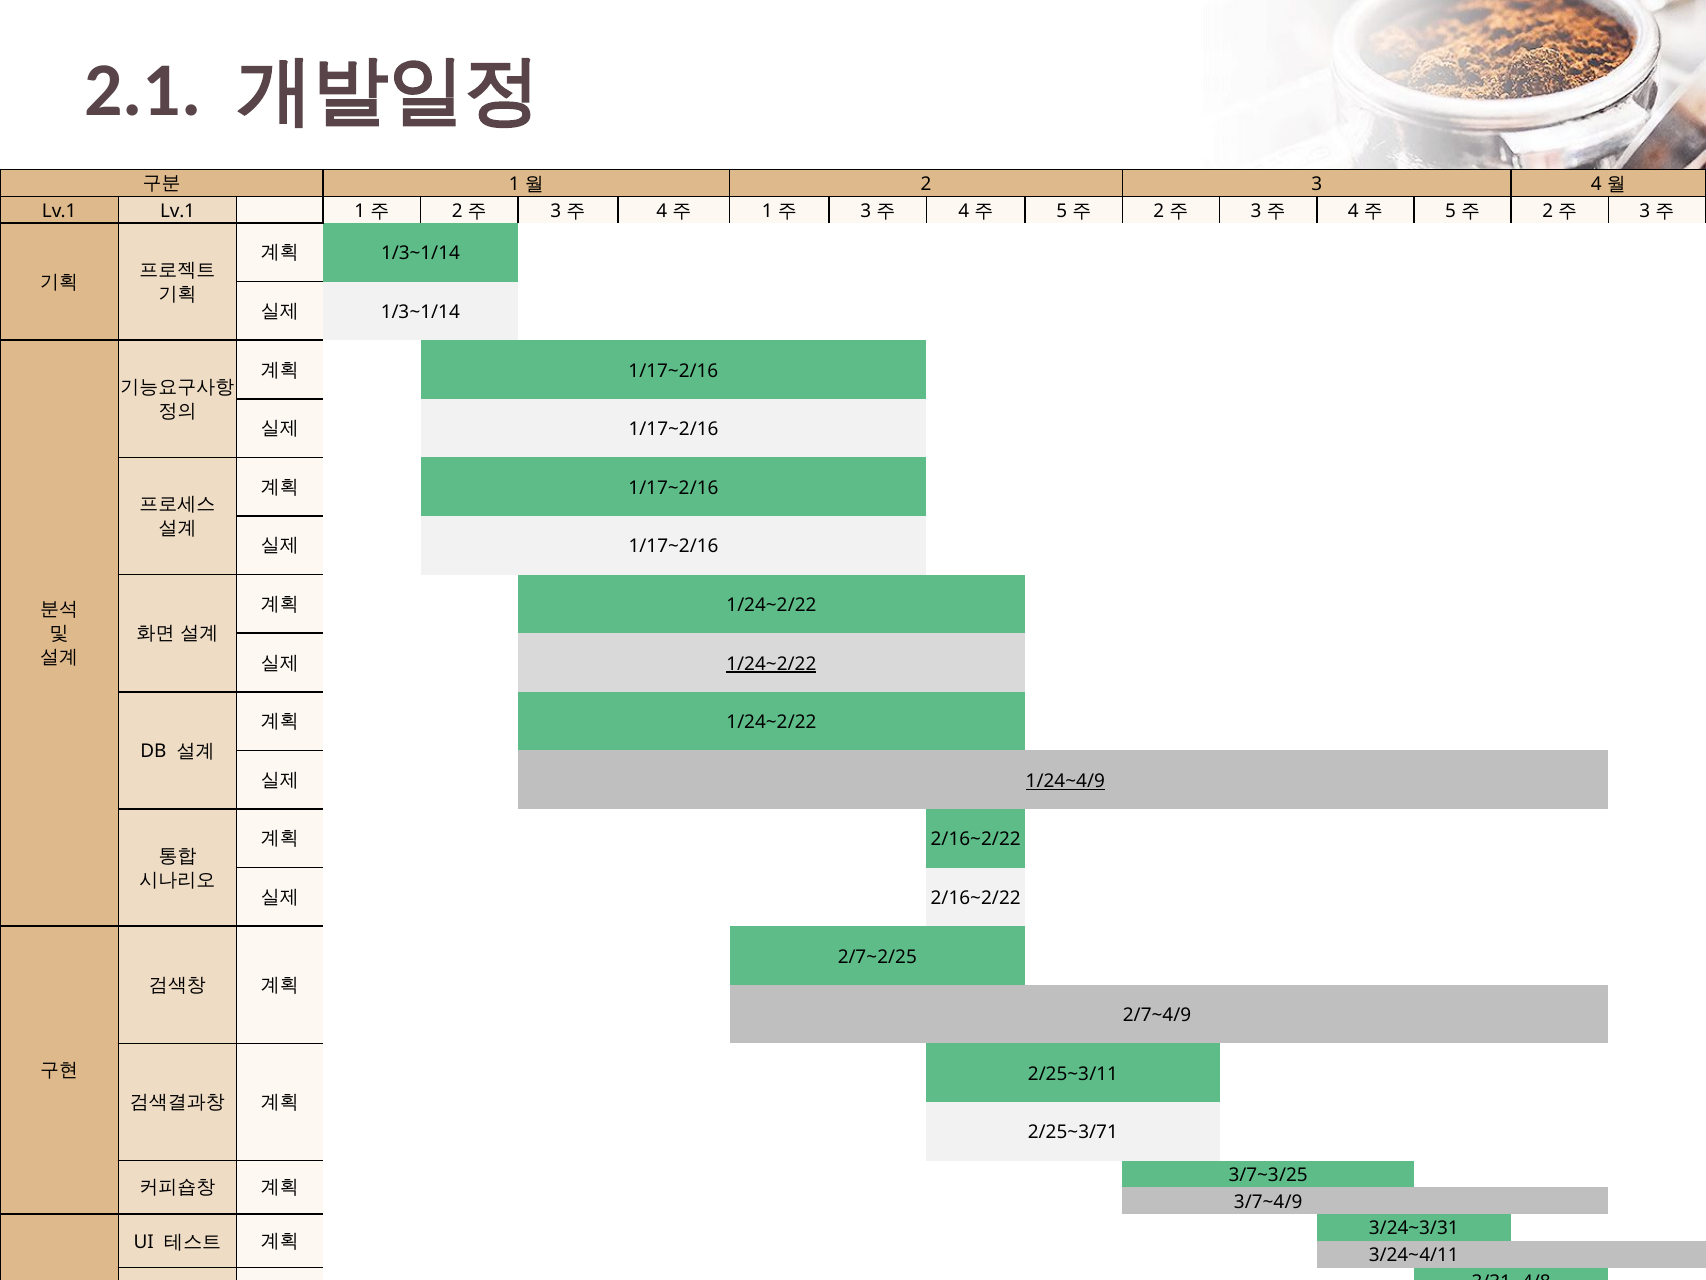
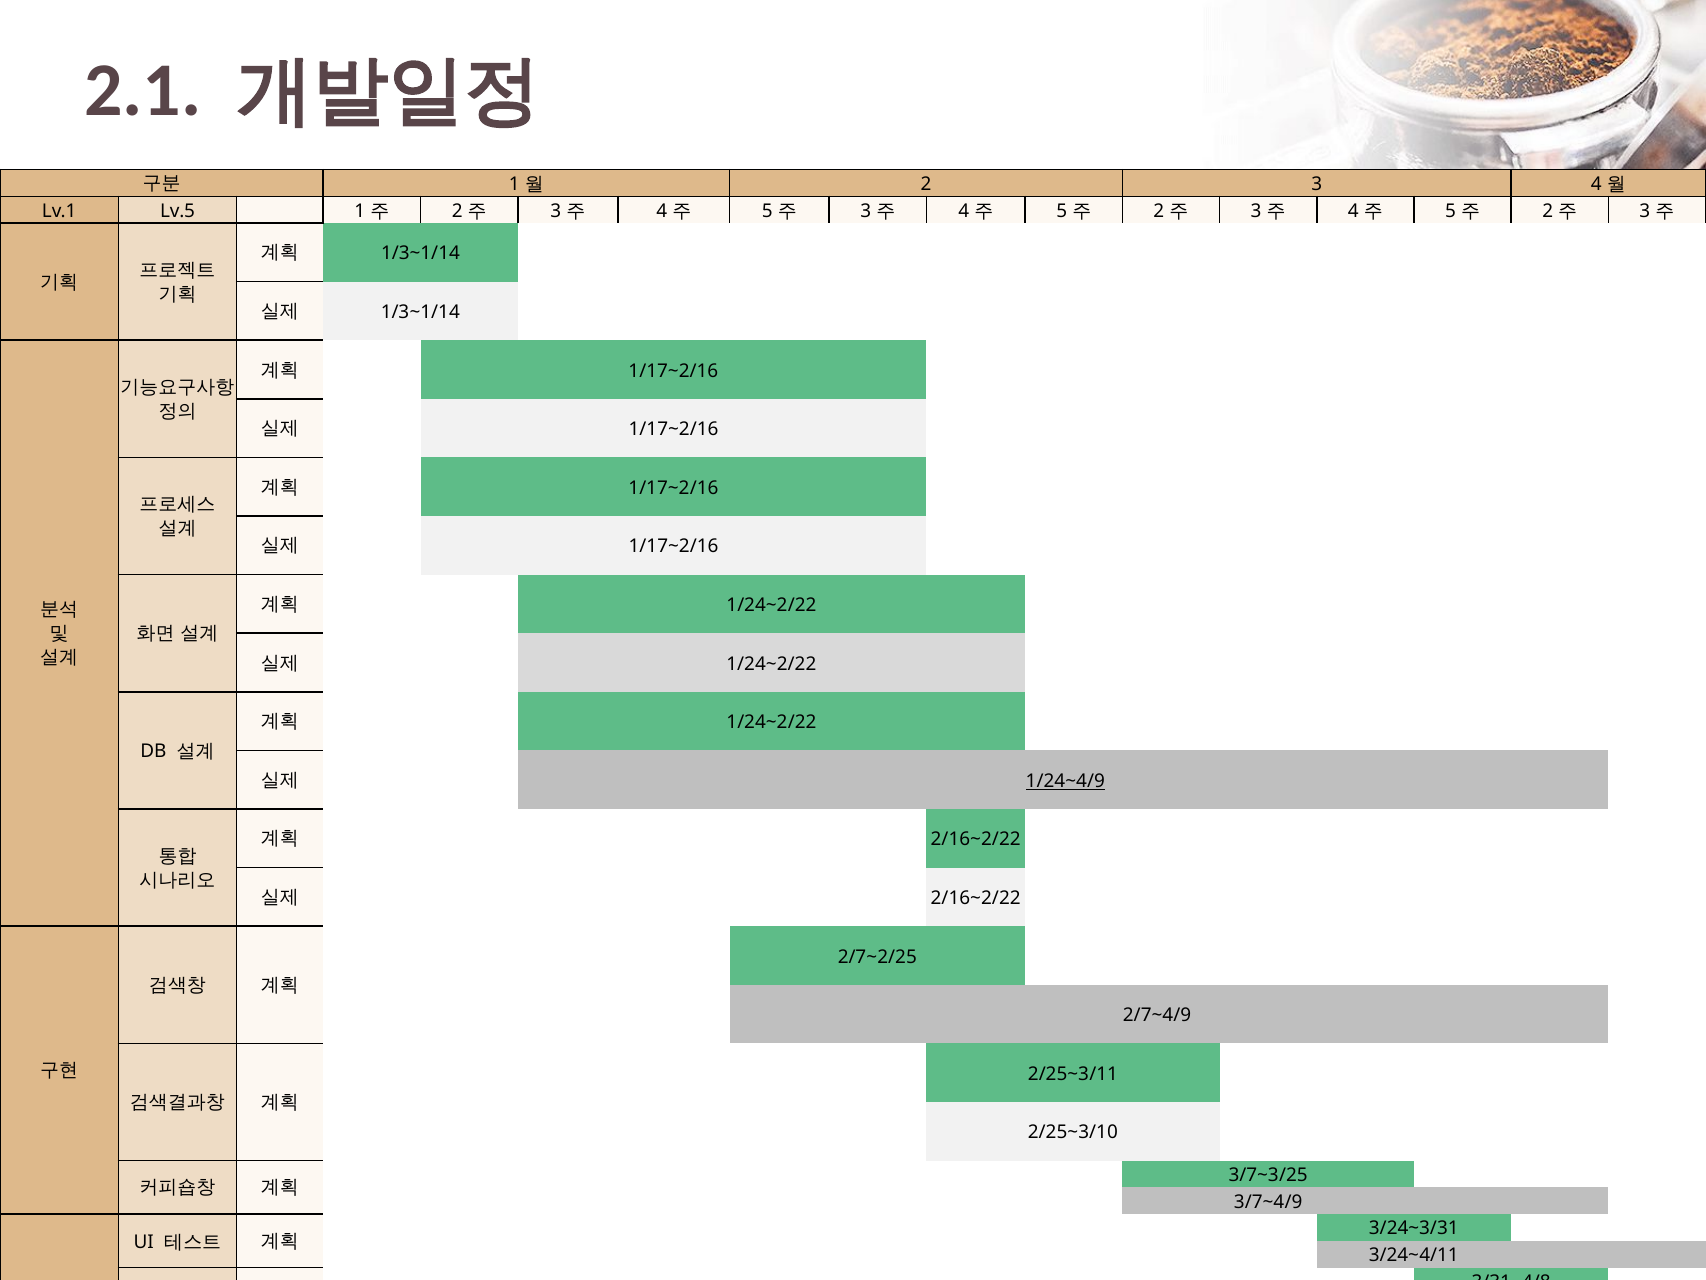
Lv.1 Lv.1: Lv.1 -> Lv.5
1 at (767, 211): 1 -> 5
1/24~2/22 at (771, 664) underline: present -> none
2/25~3/71: 2/25~3/71 -> 2/25~3/10
